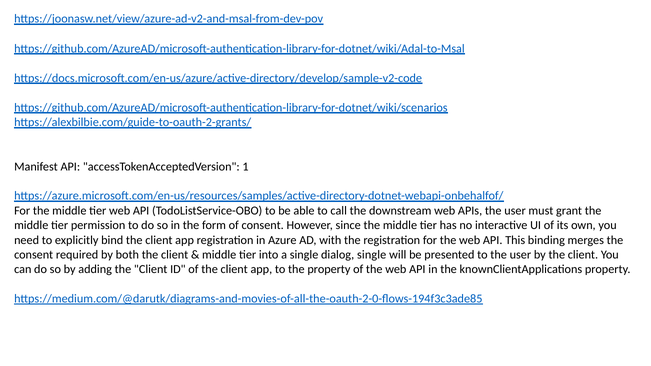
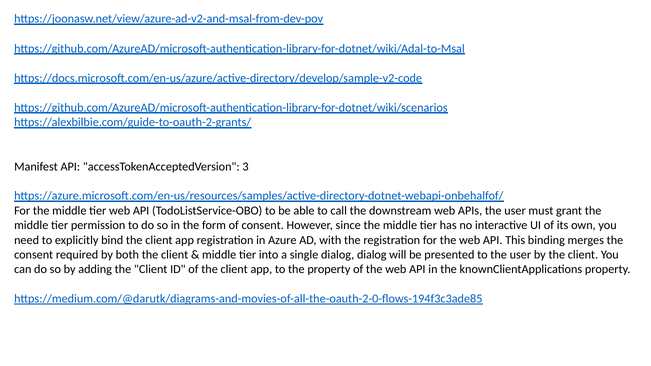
1: 1 -> 3
dialog single: single -> dialog
